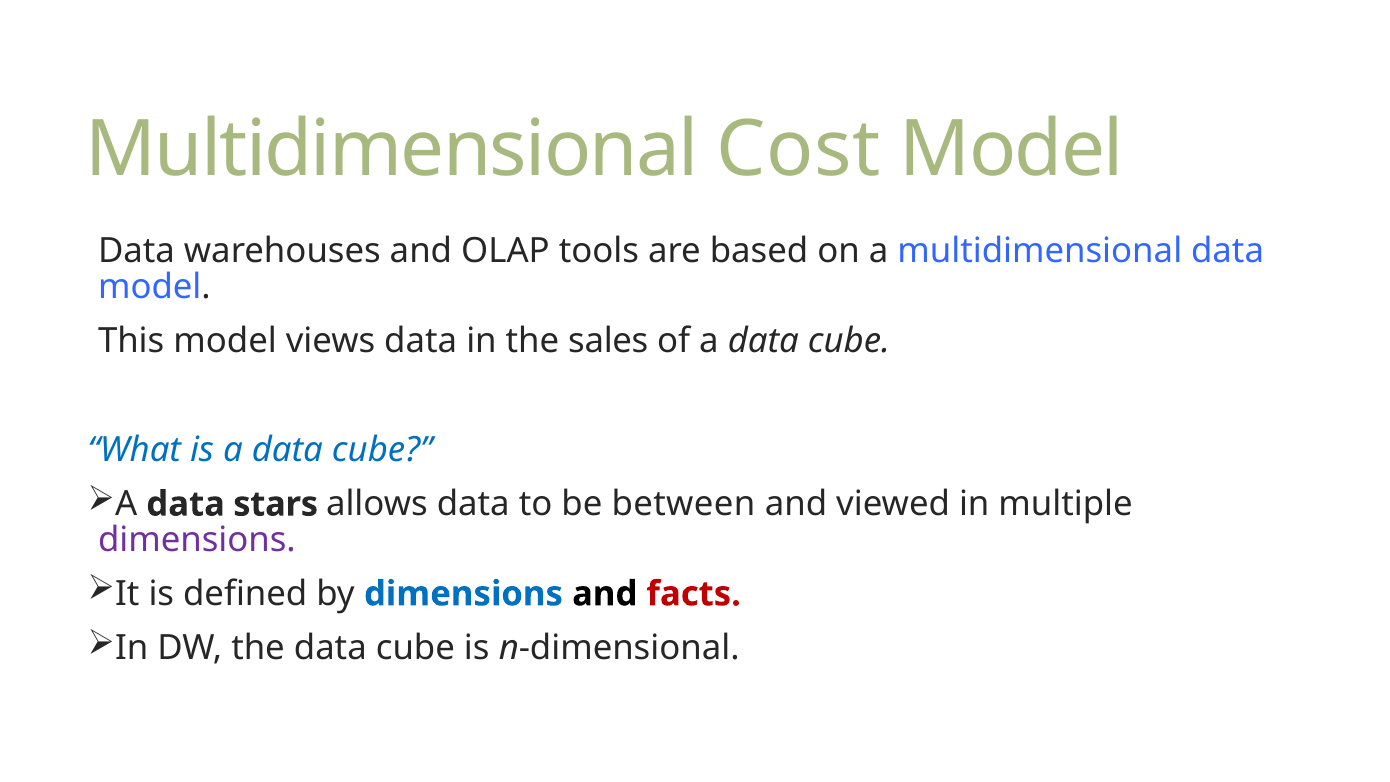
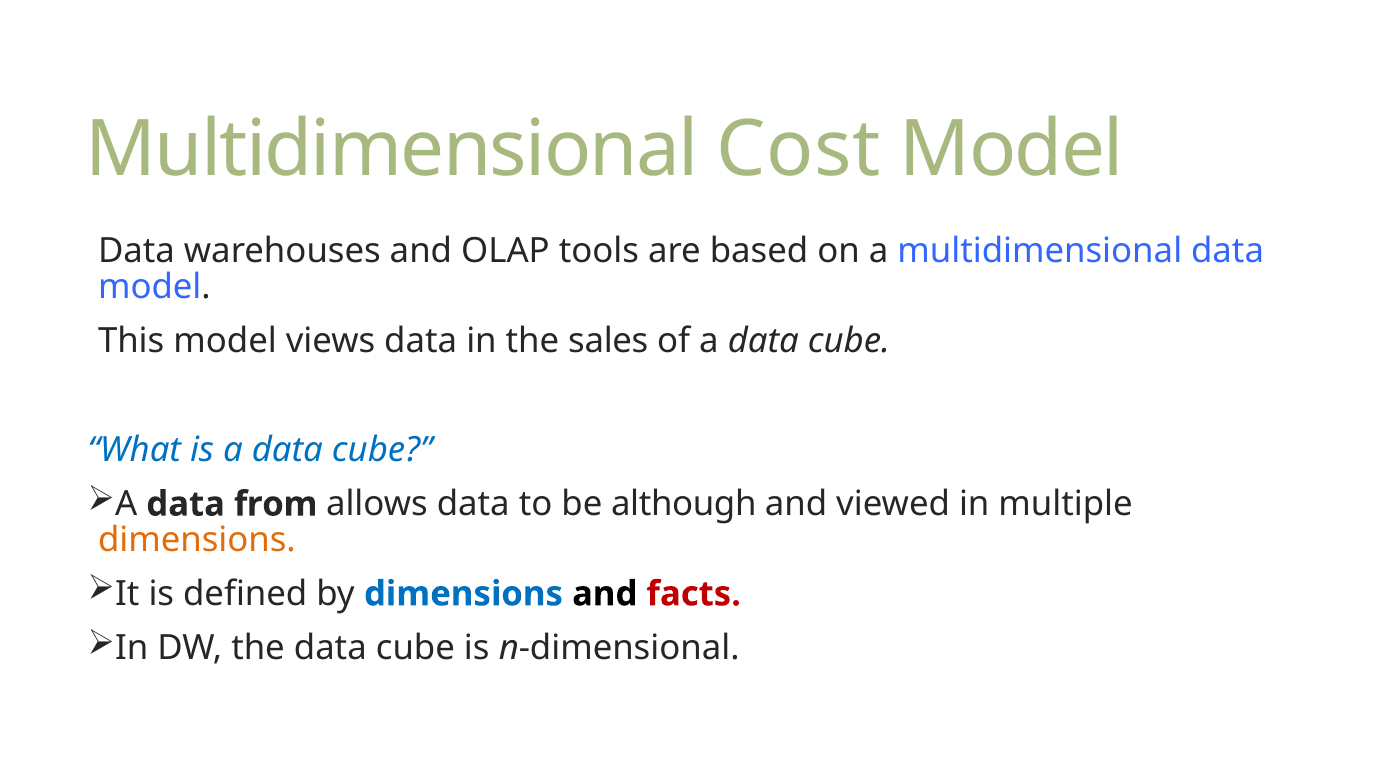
stars: stars -> from
between: between -> although
dimensions at (197, 540) colour: purple -> orange
